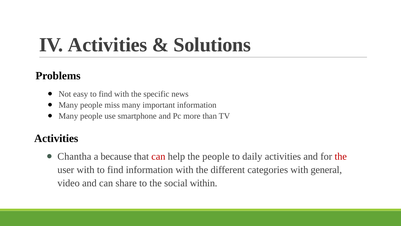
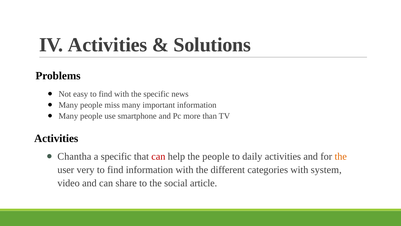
a because: because -> specific
the at (341, 156) colour: red -> orange
user with: with -> very
general: general -> system
within: within -> article
